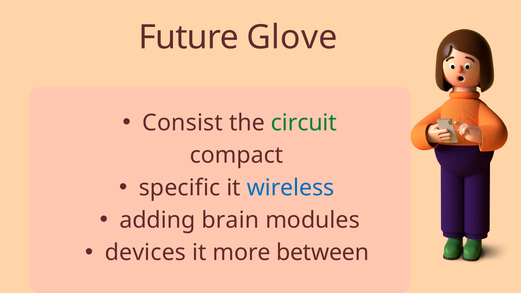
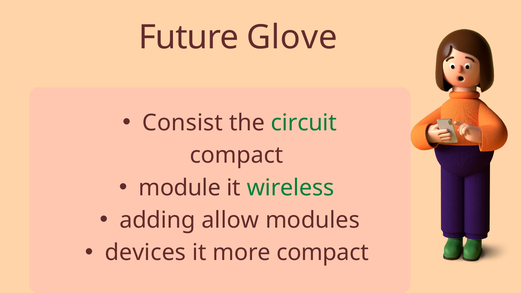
specific: specific -> module
wireless colour: blue -> green
brain: brain -> allow
more between: between -> compact
